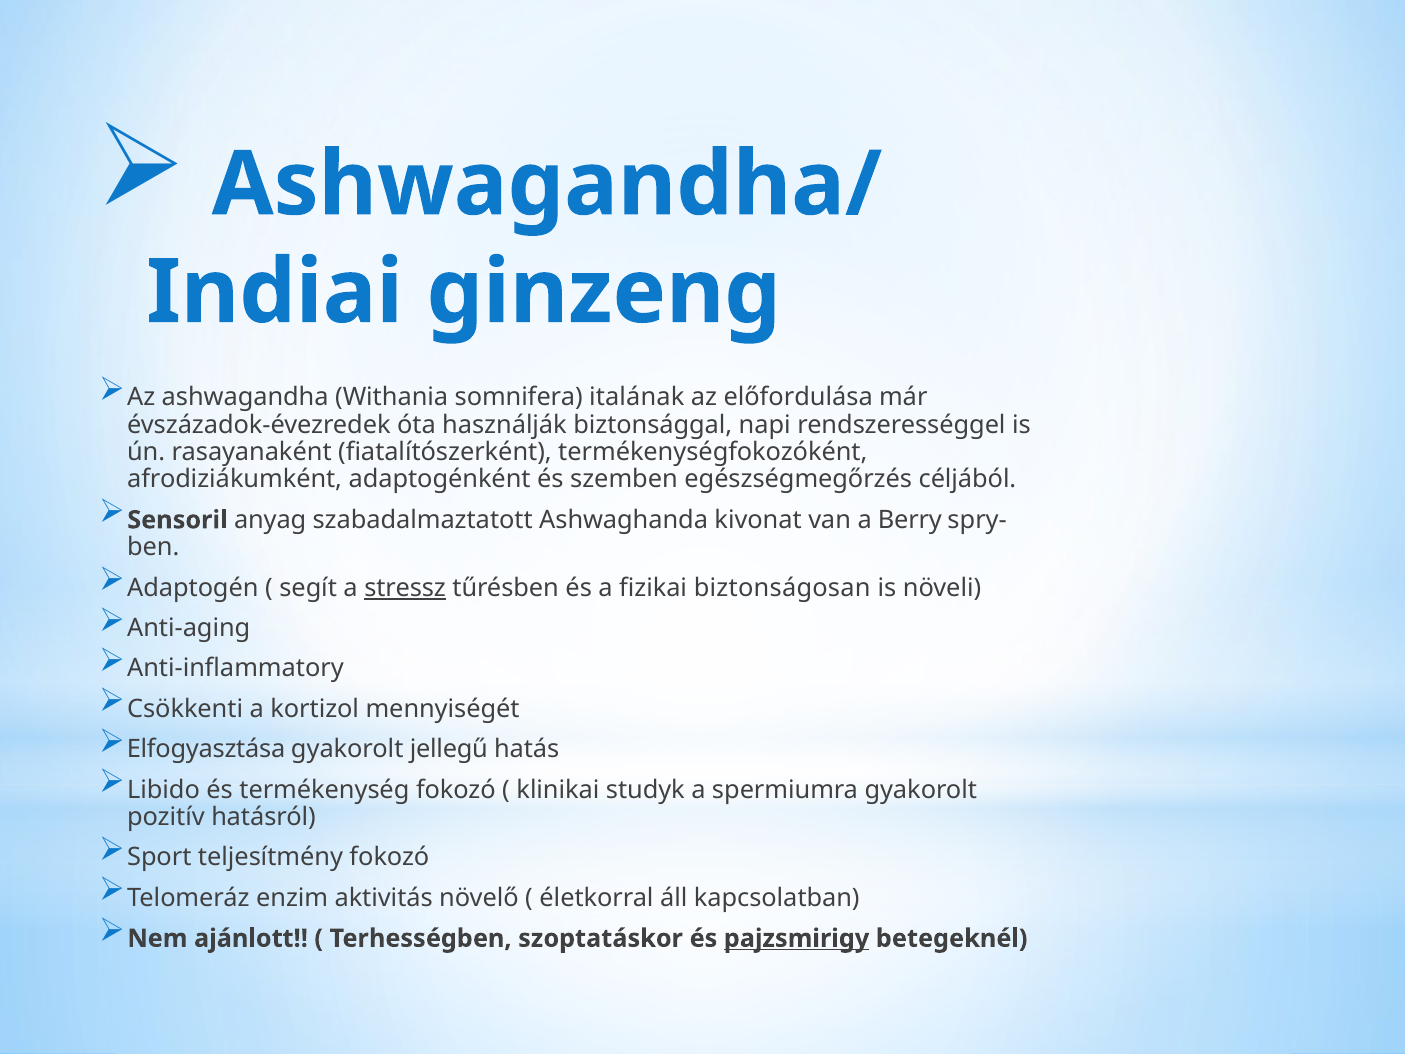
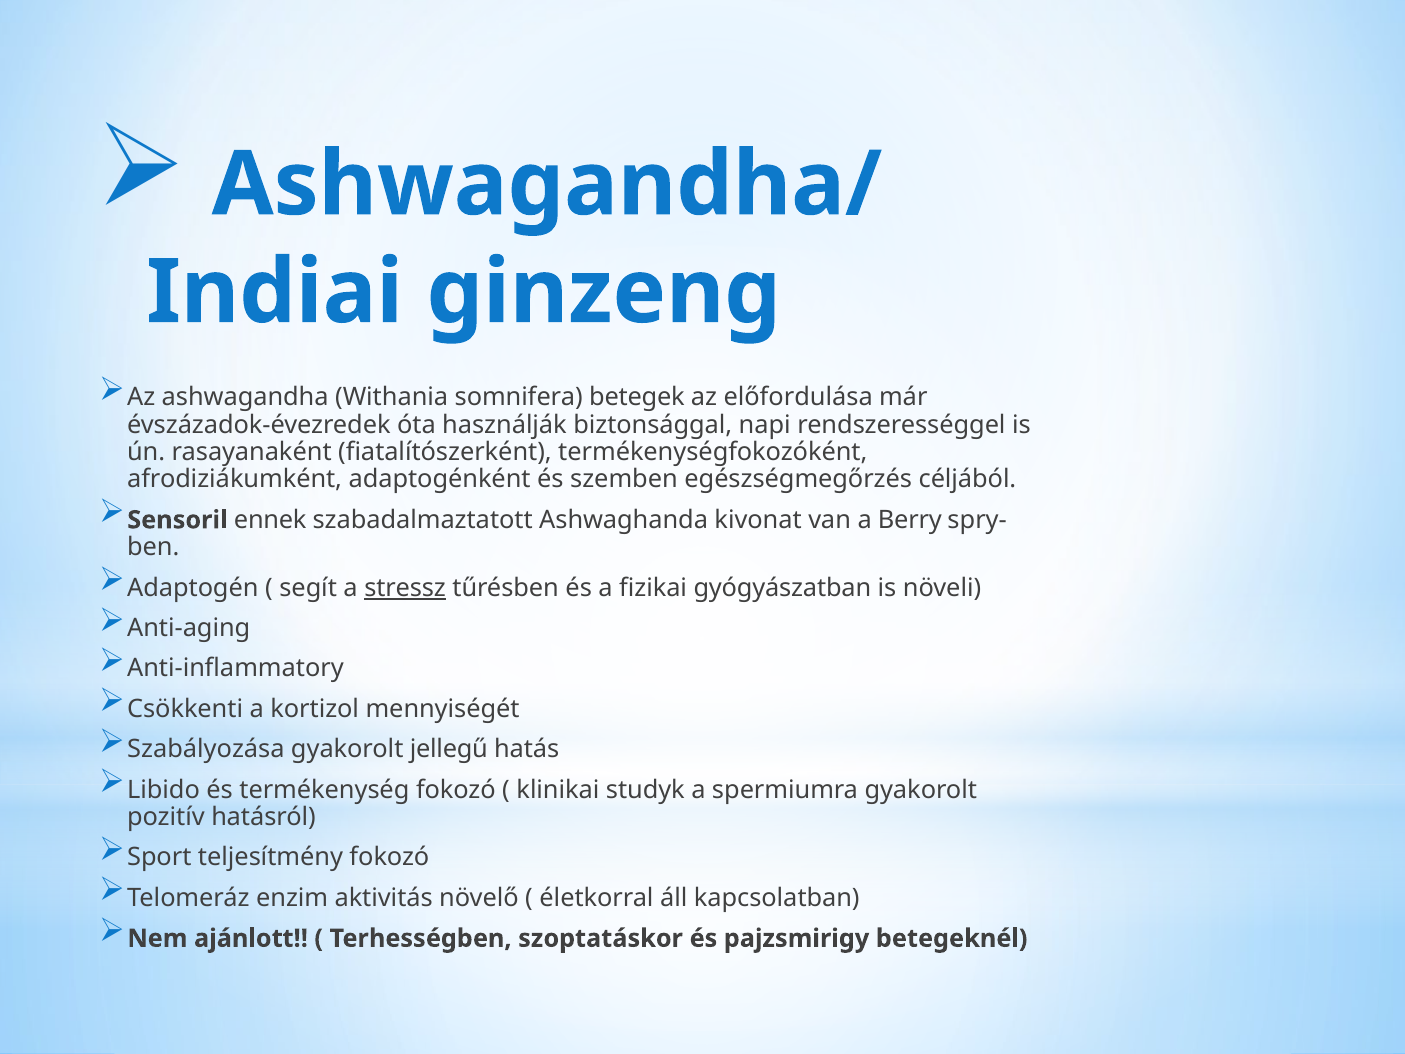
italának: italának -> betegek
anyag: anyag -> ennek
biztonságosan: biztonságosan -> gyógyászatban
Elfogyasztása: Elfogyasztása -> Szabályozása
pajzsmirigy underline: present -> none
